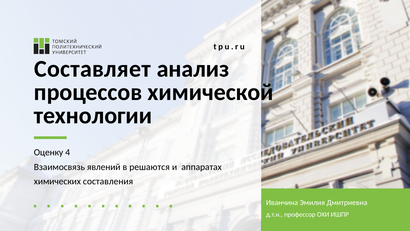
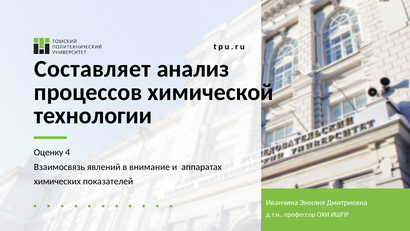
решаются: решаются -> внимание
составления: составления -> показателей
